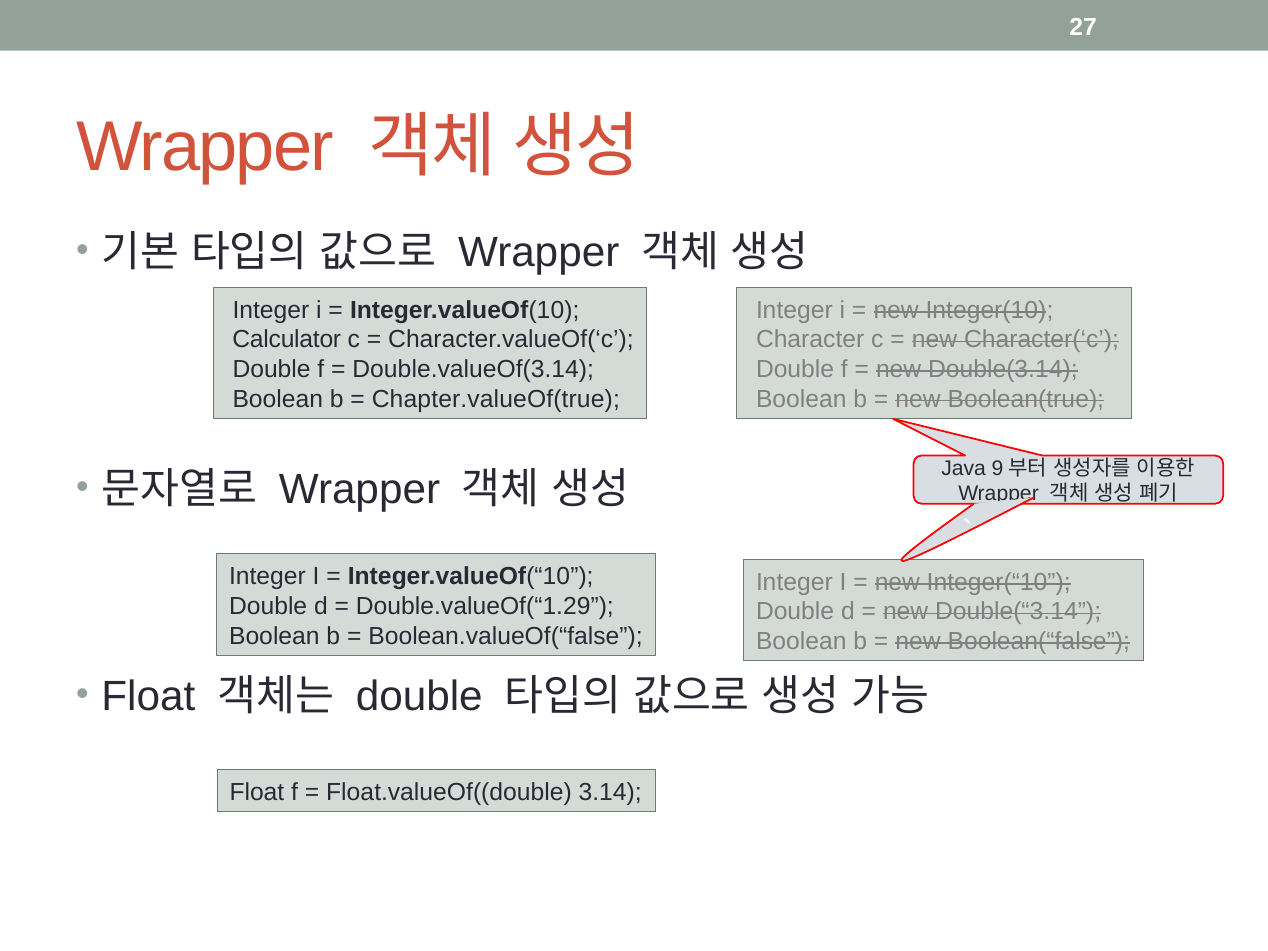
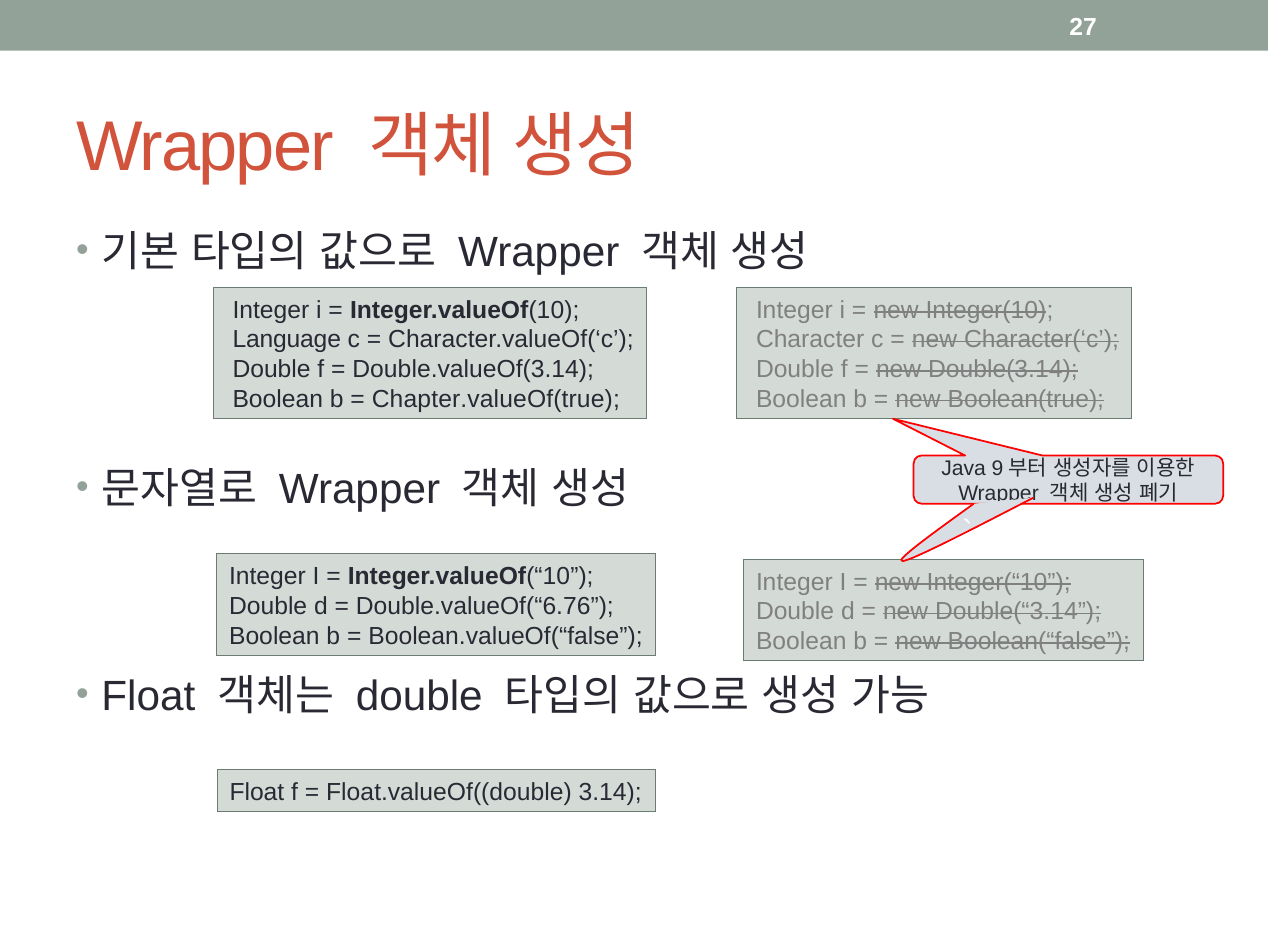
Calculator: Calculator -> Language
Double.valueOf(“1.29: Double.valueOf(“1.29 -> Double.valueOf(“6.76
